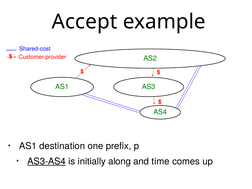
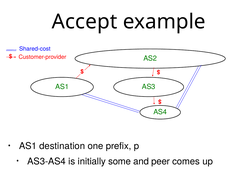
AS3-AS4 underline: present -> none
along: along -> some
time: time -> peer
